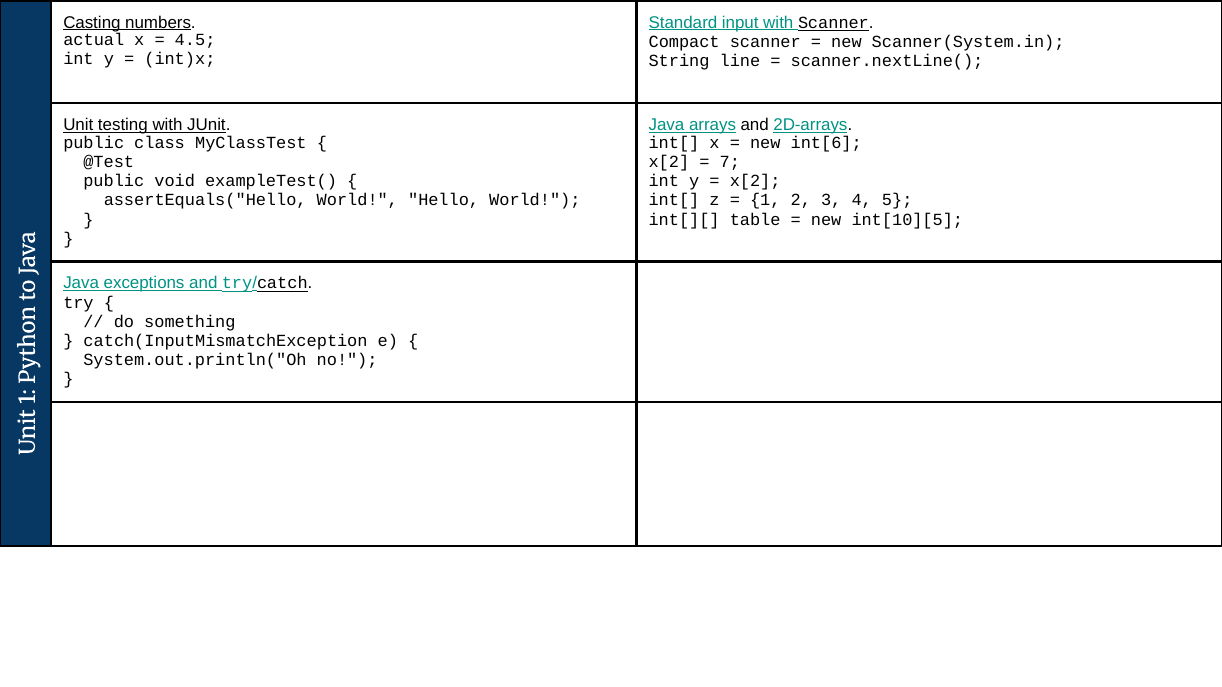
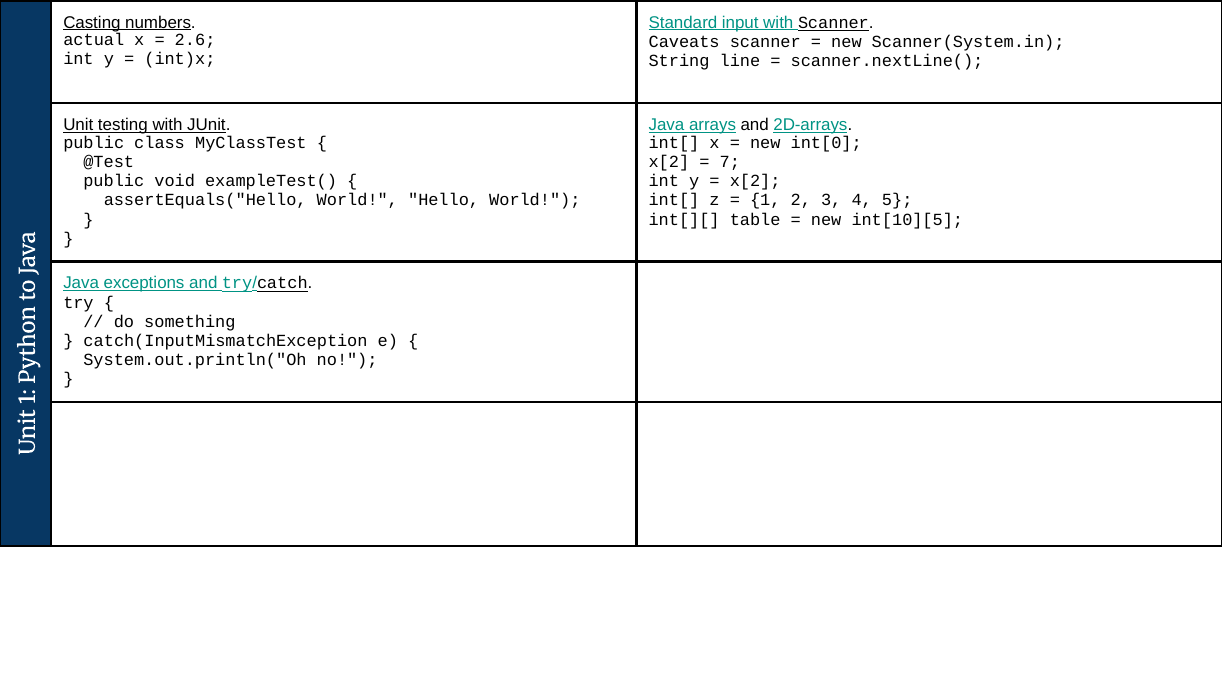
4.5: 4.5 -> 2.6
Compact: Compact -> Caveats
int[6: int[6 -> int[0
